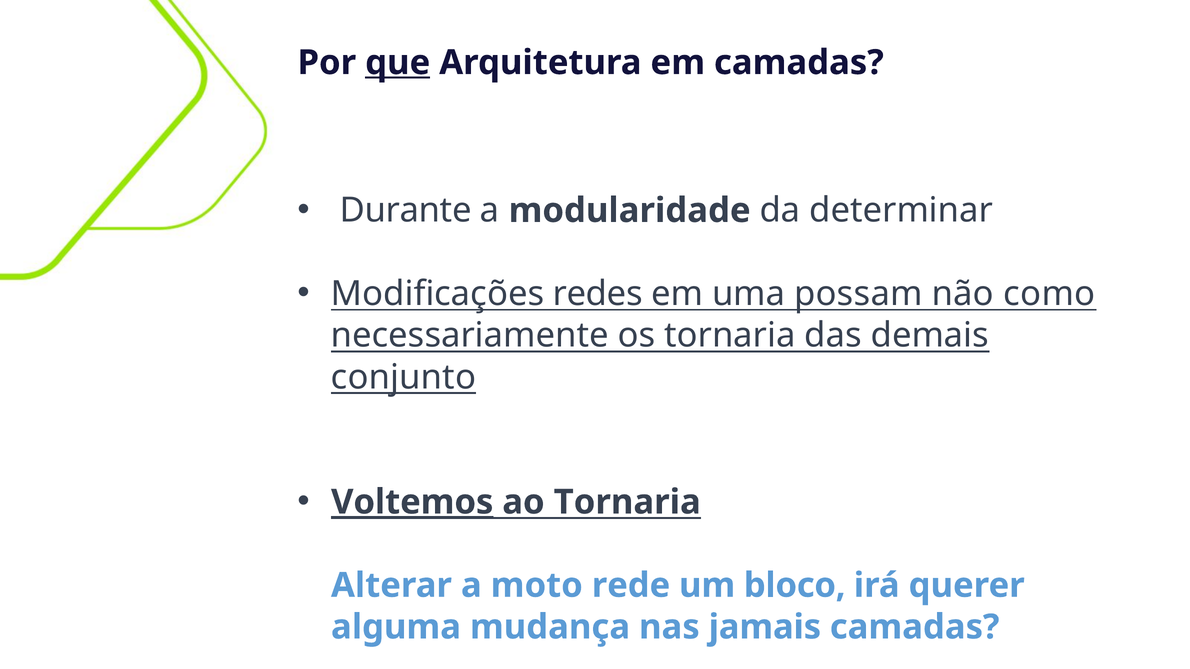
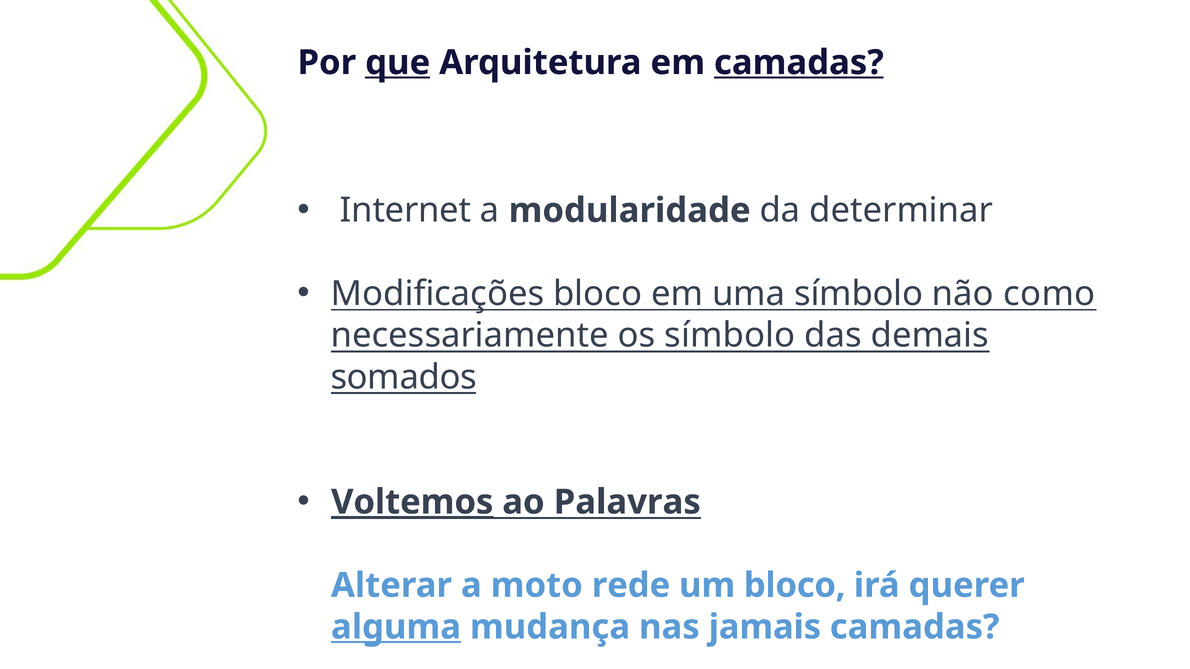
camadas at (799, 63) underline: none -> present
Durante: Durante -> Internet
Modificações redes: redes -> bloco
uma possam: possam -> símbolo
os tornaria: tornaria -> símbolo
conjunto: conjunto -> somados
ao Tornaria: Tornaria -> Palavras
alguma underline: none -> present
